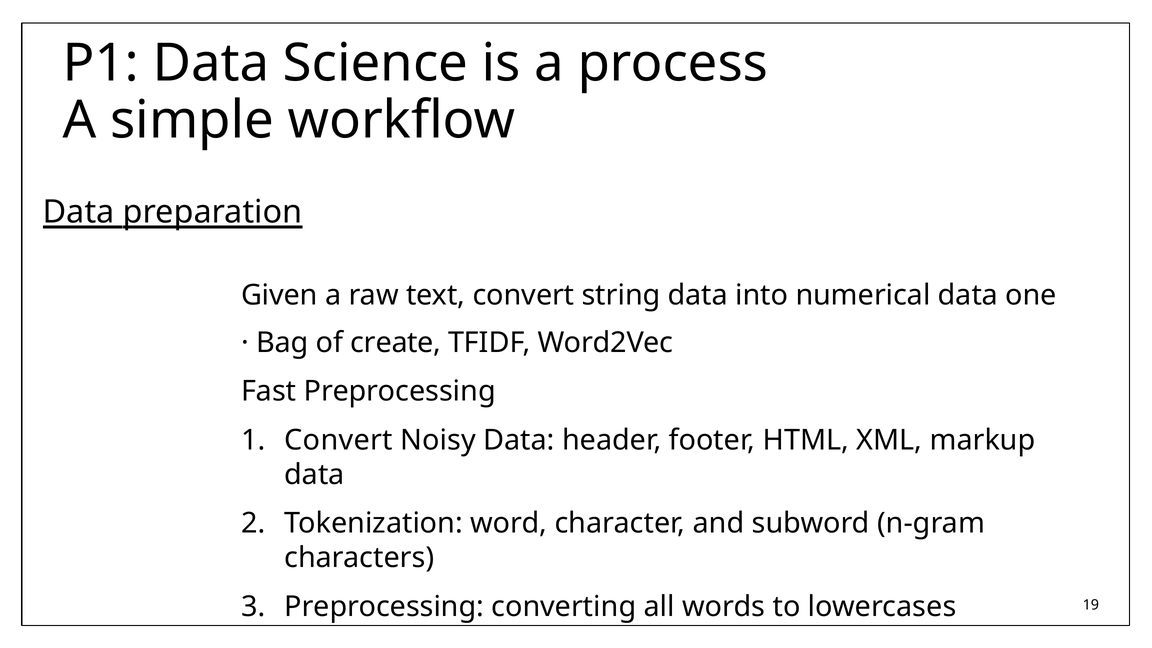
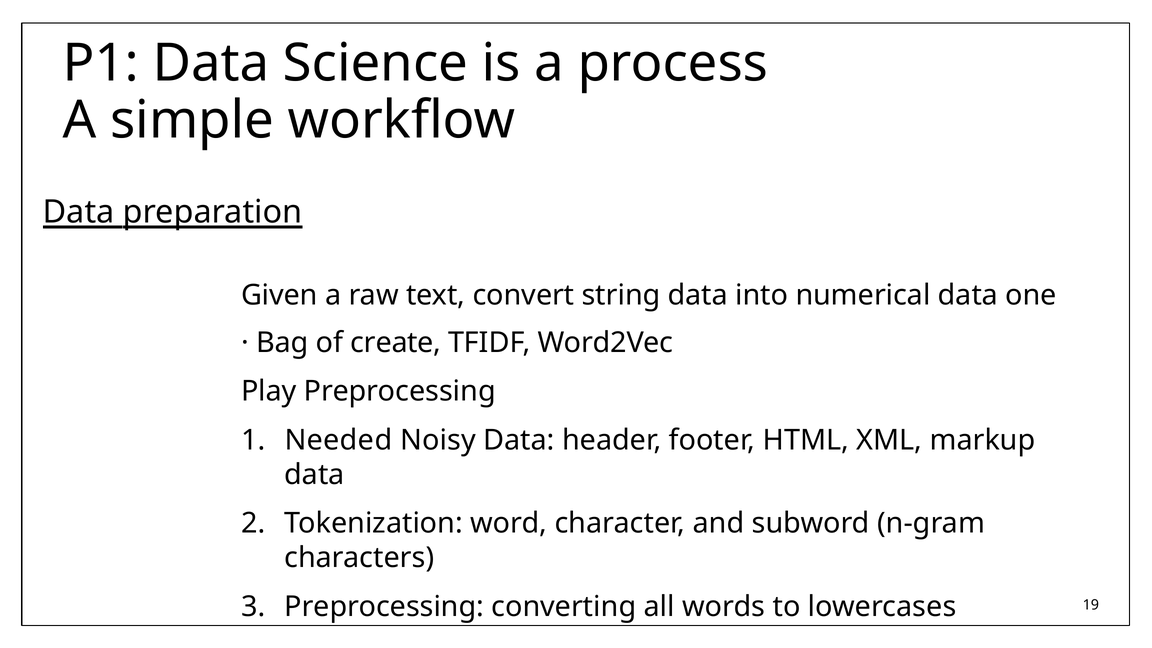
Fast: Fast -> Play
Convert at (338, 440): Convert -> Needed
